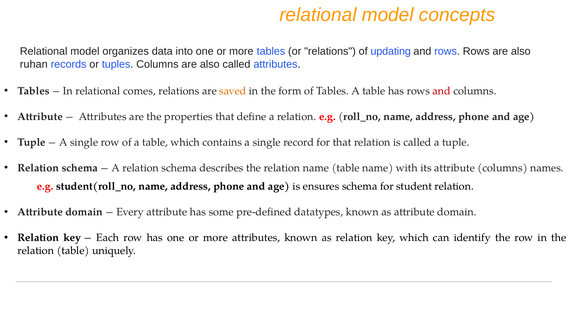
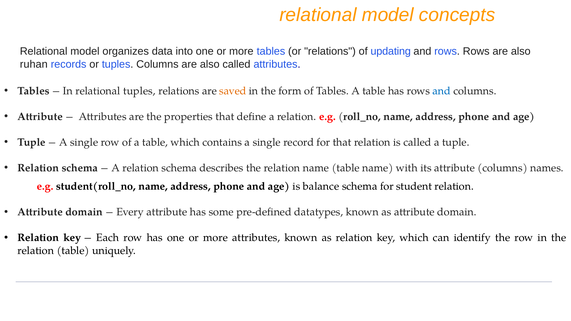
relational comes: comes -> tuples
and at (442, 91) colour: red -> blue
ensures: ensures -> balance
